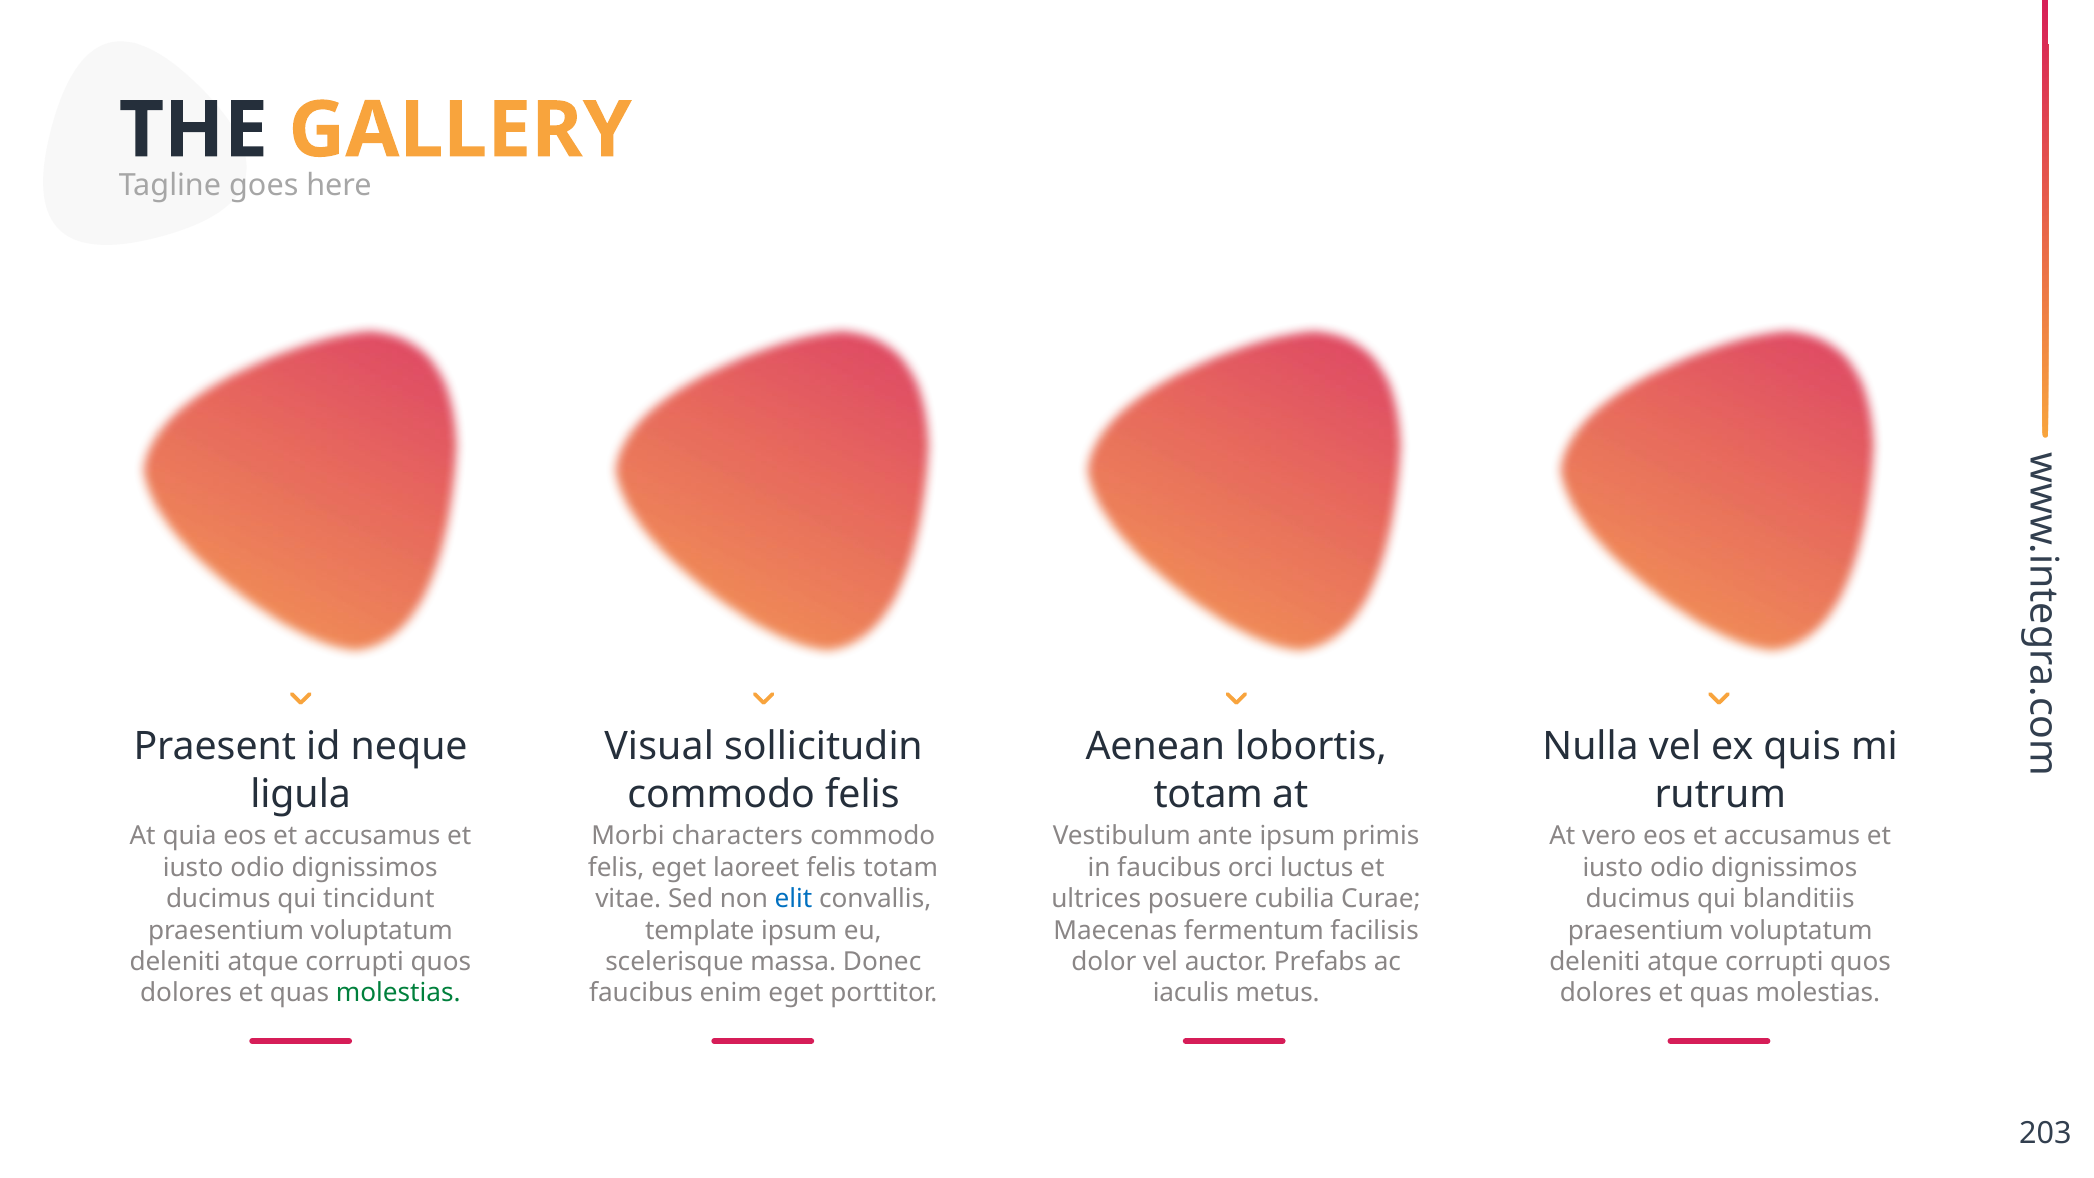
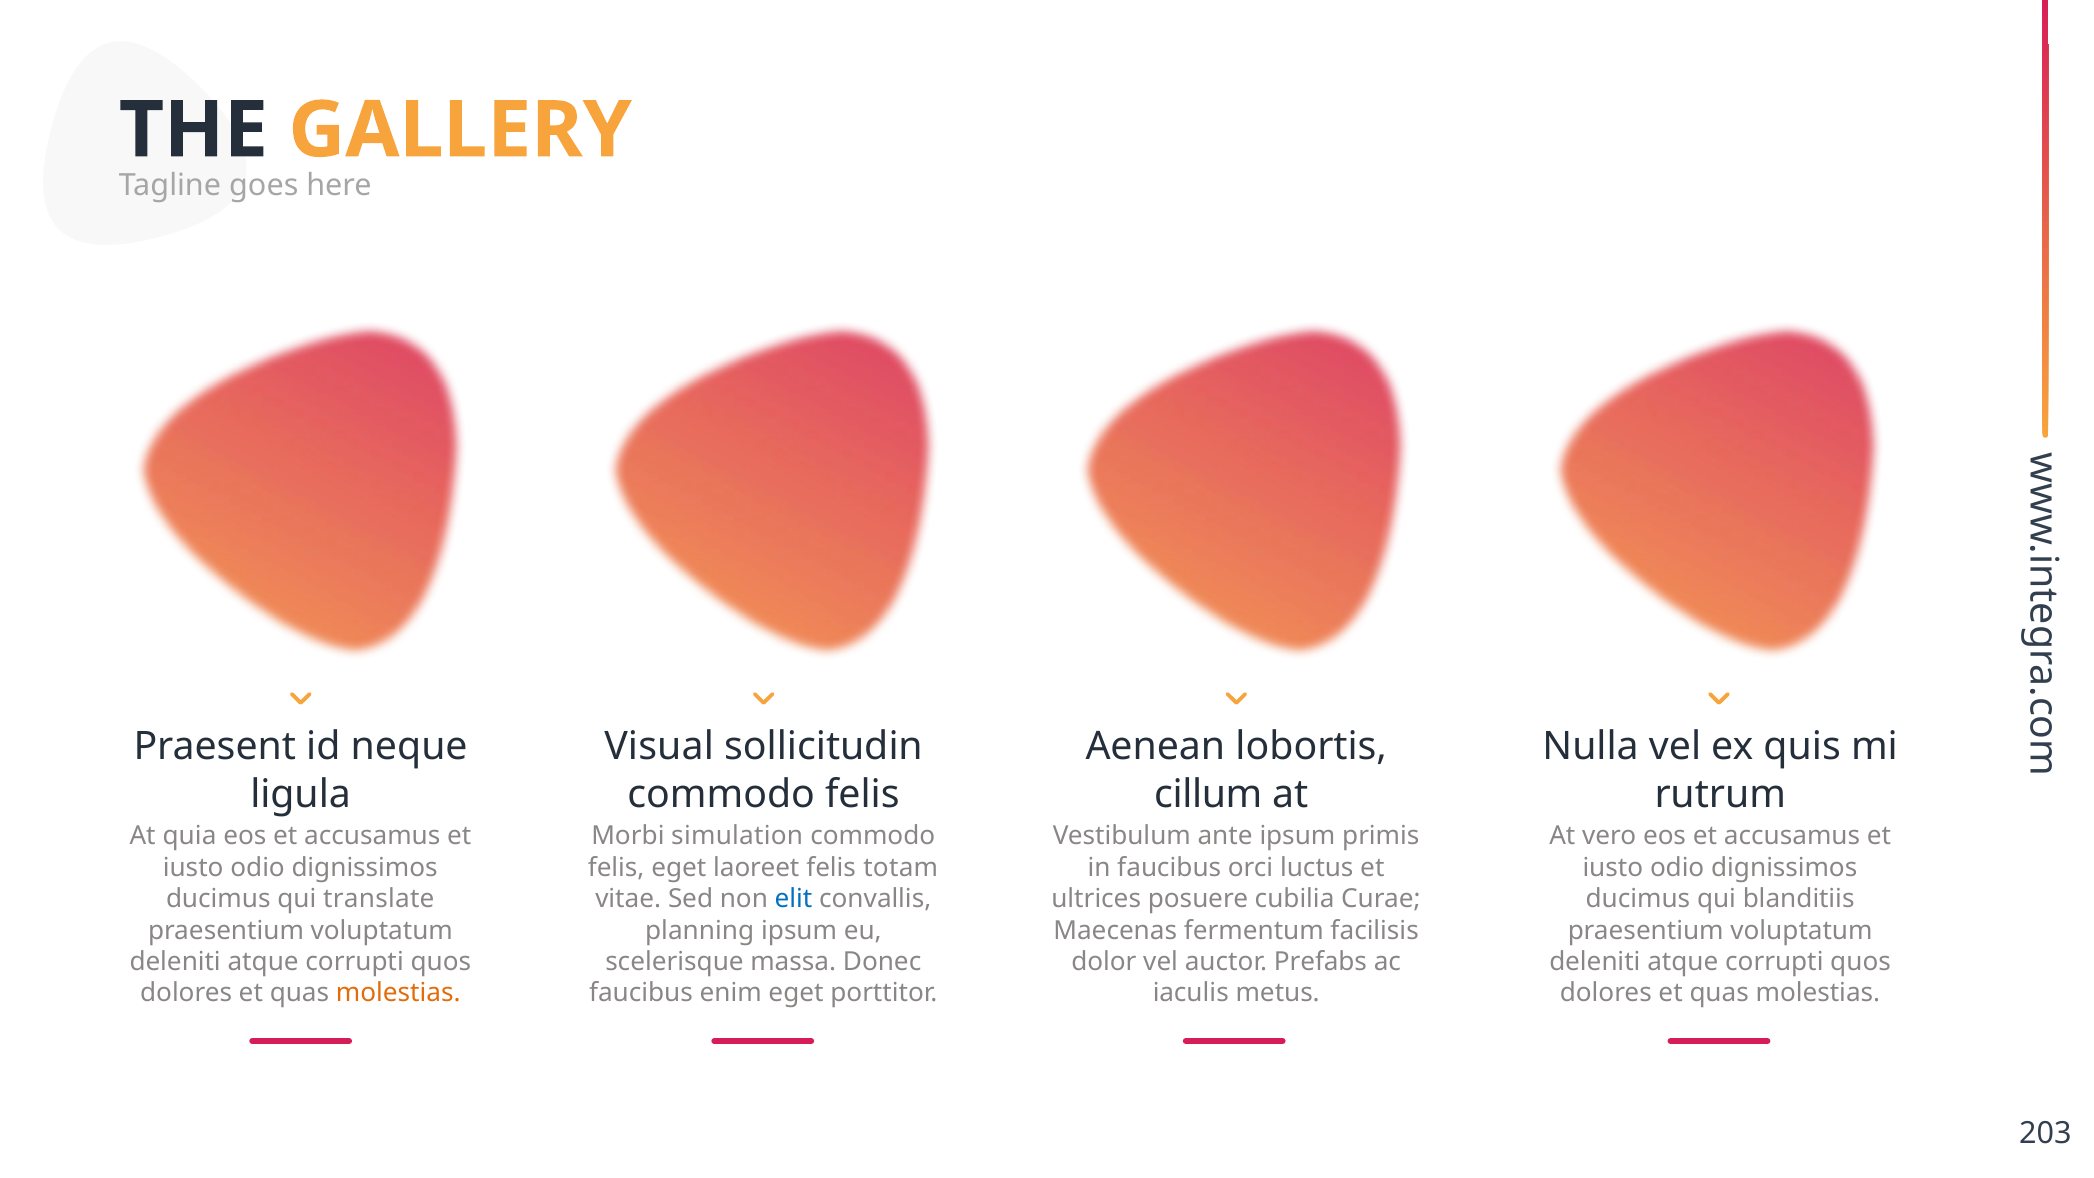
totam at (1208, 794): totam -> cillum
characters: characters -> simulation
tincidunt: tincidunt -> translate
template: template -> planning
molestias at (398, 993) colour: green -> orange
